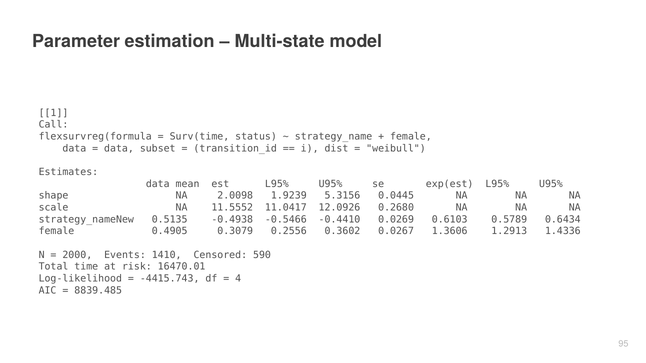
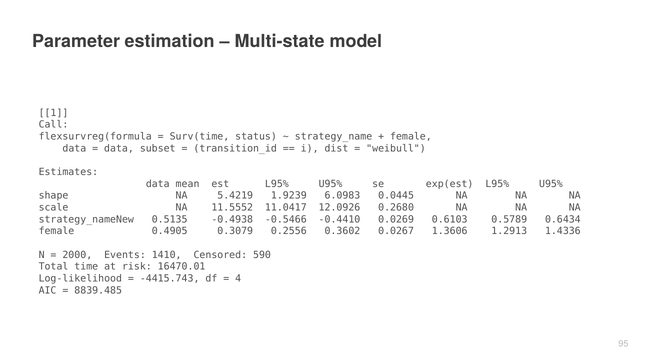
2.0098: 2.0098 -> 5.4219
5.3156: 5.3156 -> 6.0983
